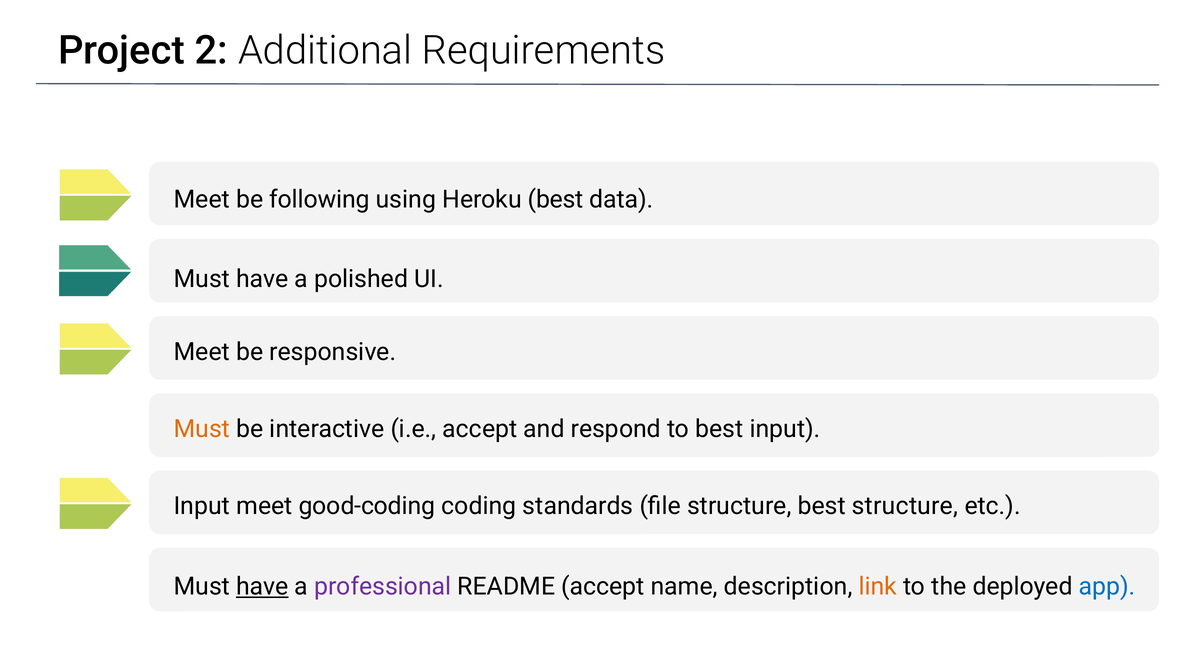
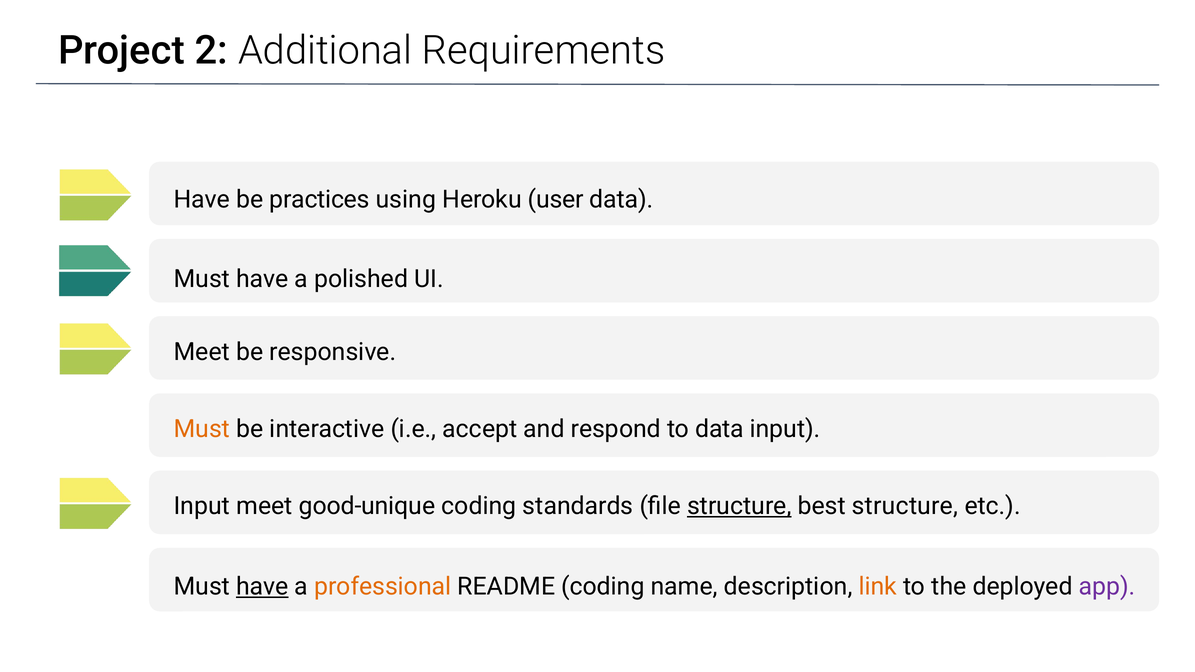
Meet at (202, 200): Meet -> Have
following: following -> practices
Heroku best: best -> user
to best: best -> data
good-coding: good-coding -> good-unique
structure at (739, 506) underline: none -> present
professional colour: purple -> orange
README accept: accept -> coding
app colour: blue -> purple
